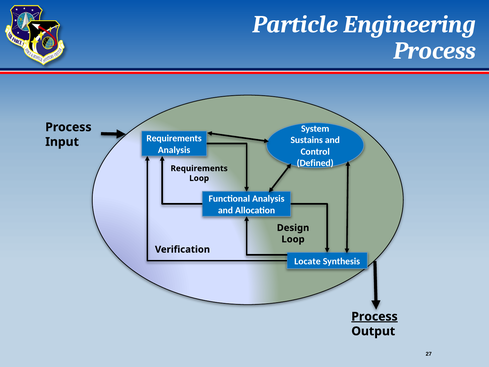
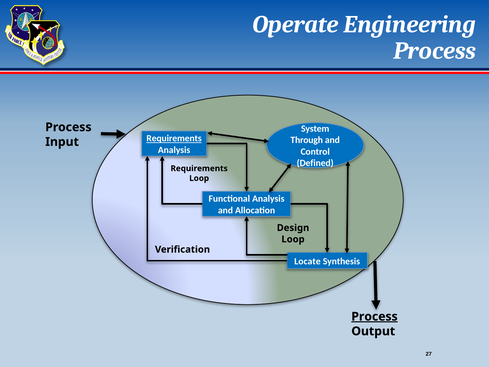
Particle: Particle -> Operate
Requirements at (174, 138) underline: none -> present
Sustains: Sustains -> Through
